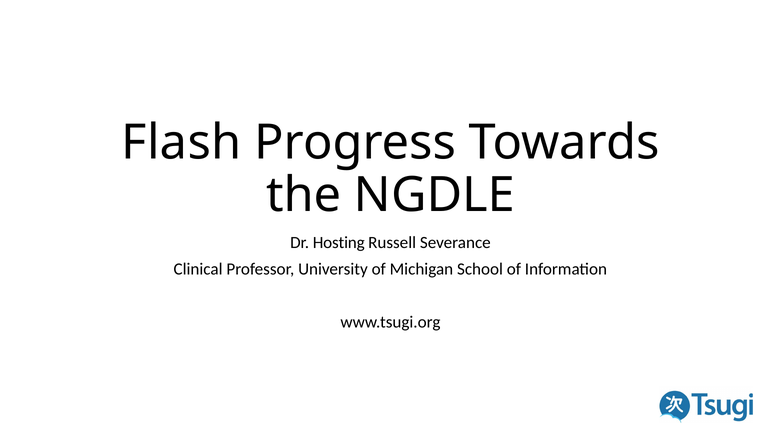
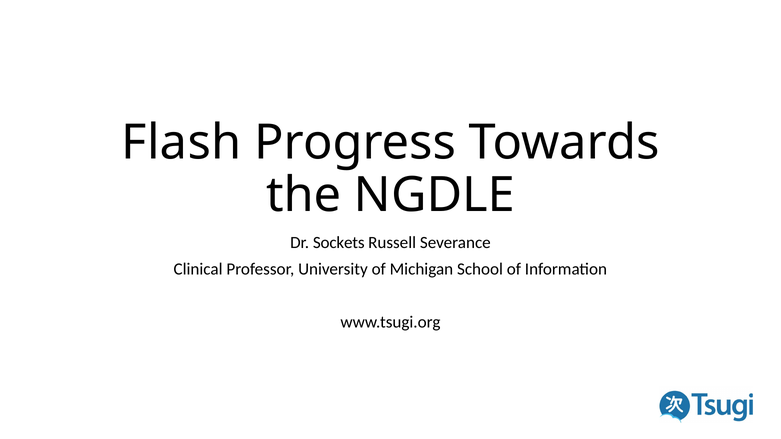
Hosting: Hosting -> Sockets
